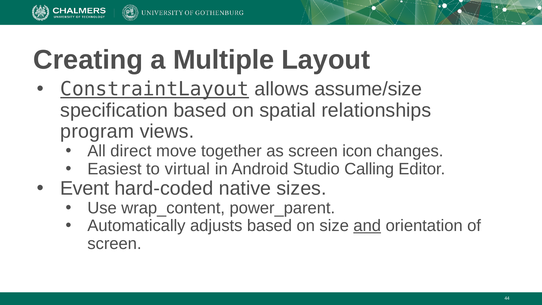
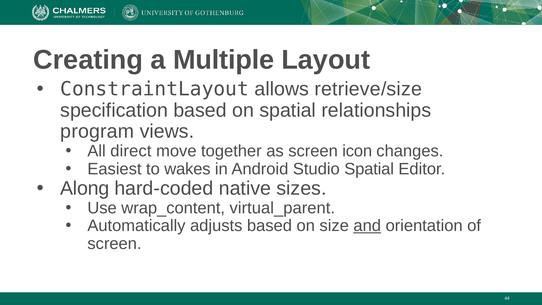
ConstraintLayout underline: present -> none
assume/size: assume/size -> retrieve/size
virtual: virtual -> wakes
Studio Calling: Calling -> Spatial
Event: Event -> Along
power_parent: power_parent -> virtual_parent
